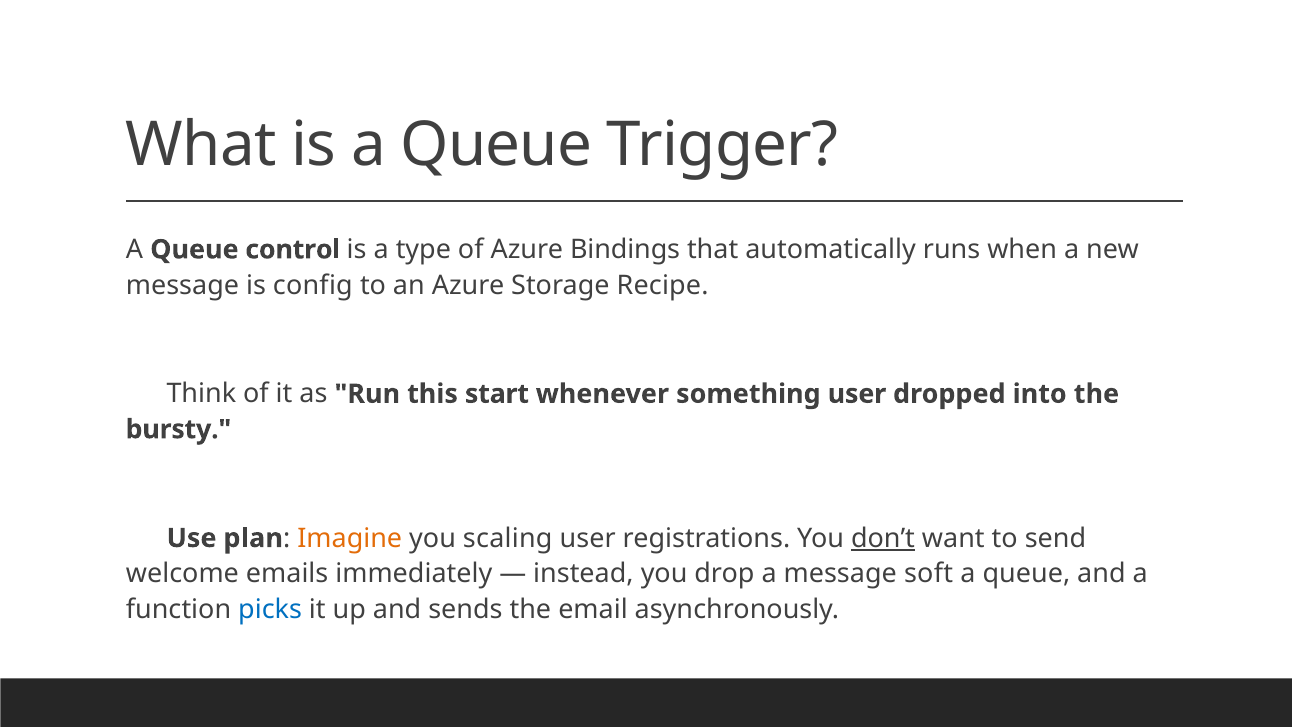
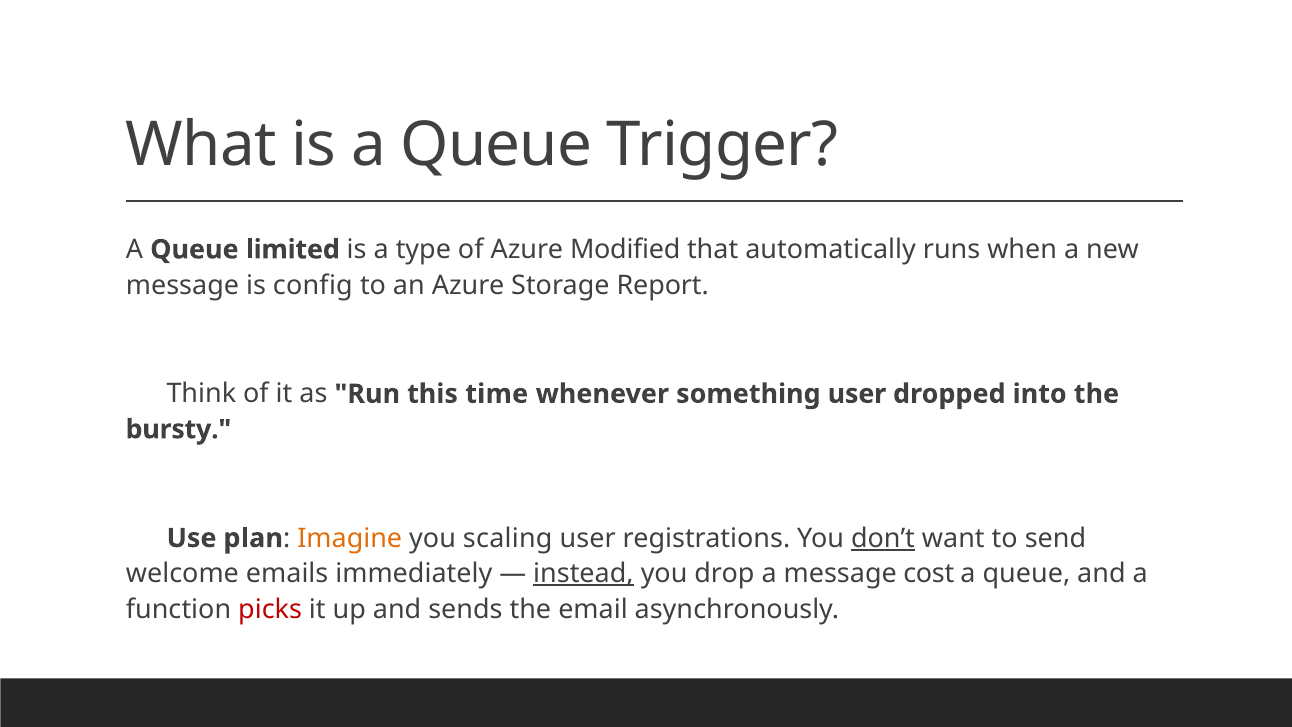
control: control -> limited
Bindings: Bindings -> Modified
Recipe: Recipe -> Report
start: start -> time
instead underline: none -> present
soft: soft -> cost
picks colour: blue -> red
